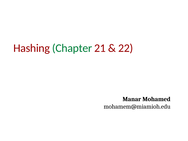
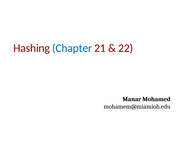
Chapter colour: green -> blue
